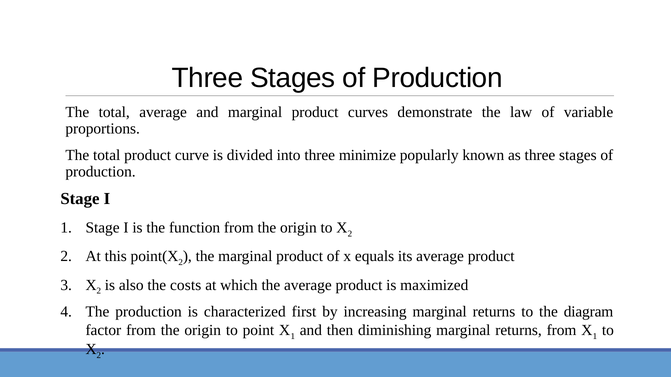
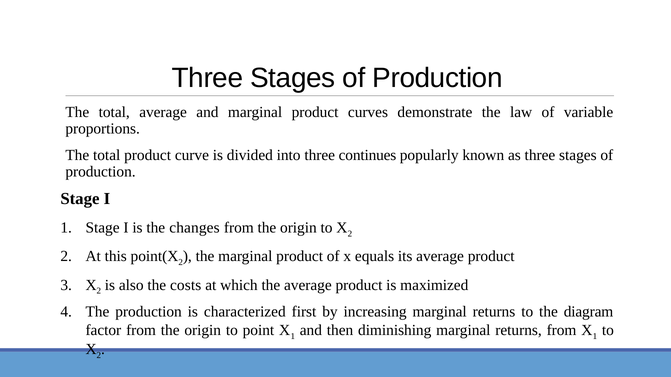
minimize: minimize -> continues
function: function -> changes
